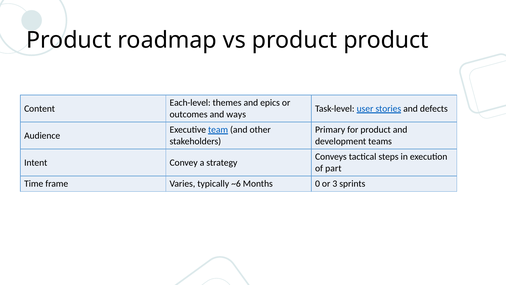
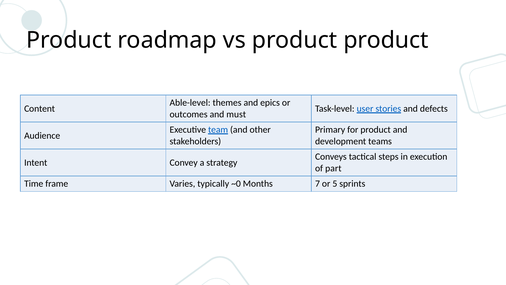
Each-level: Each-level -> Able-level
ways: ways -> must
~6: ~6 -> ~0
0: 0 -> 7
3: 3 -> 5
